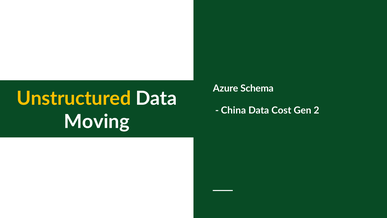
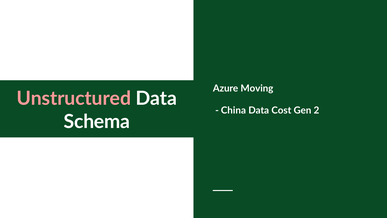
Schema: Schema -> Moving
Unstructured colour: yellow -> pink
Moving: Moving -> Schema
